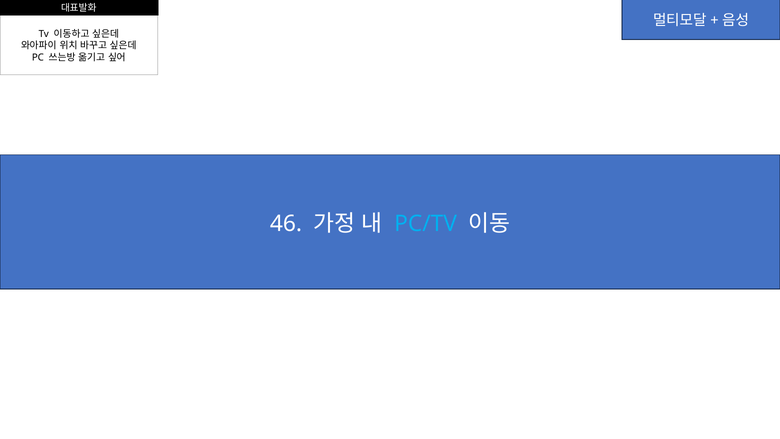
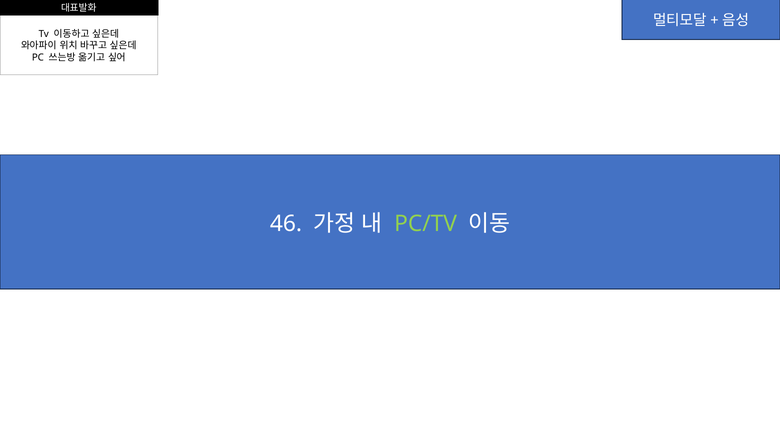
PC/TV colour: light blue -> light green
